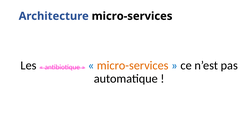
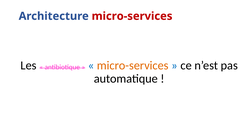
micro-services at (132, 16) colour: black -> red
